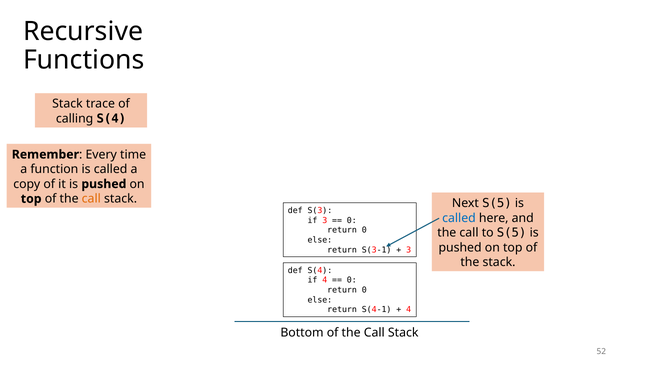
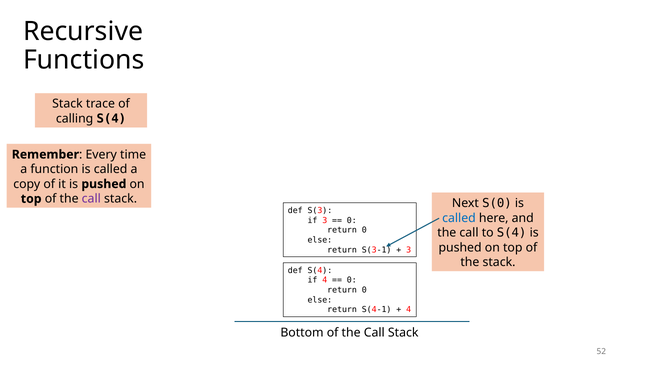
call at (91, 199) colour: orange -> purple
Next S(5: S(5 -> S(0
to S(5: S(5 -> S(4
